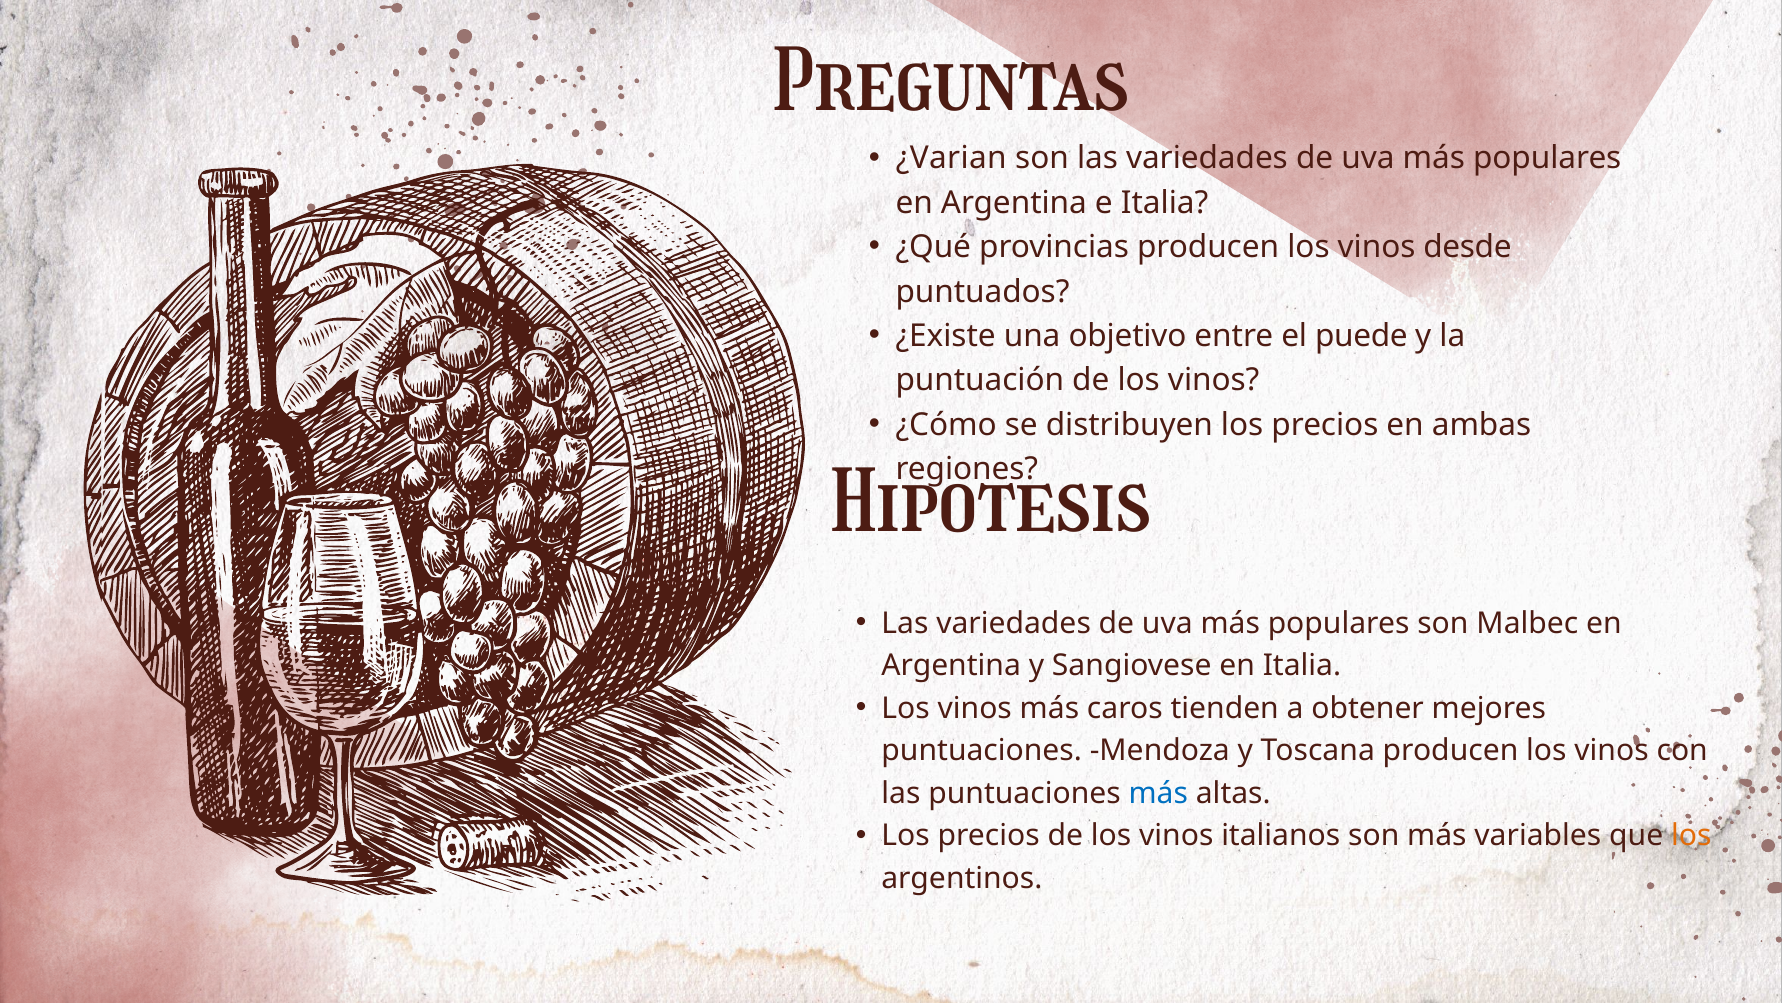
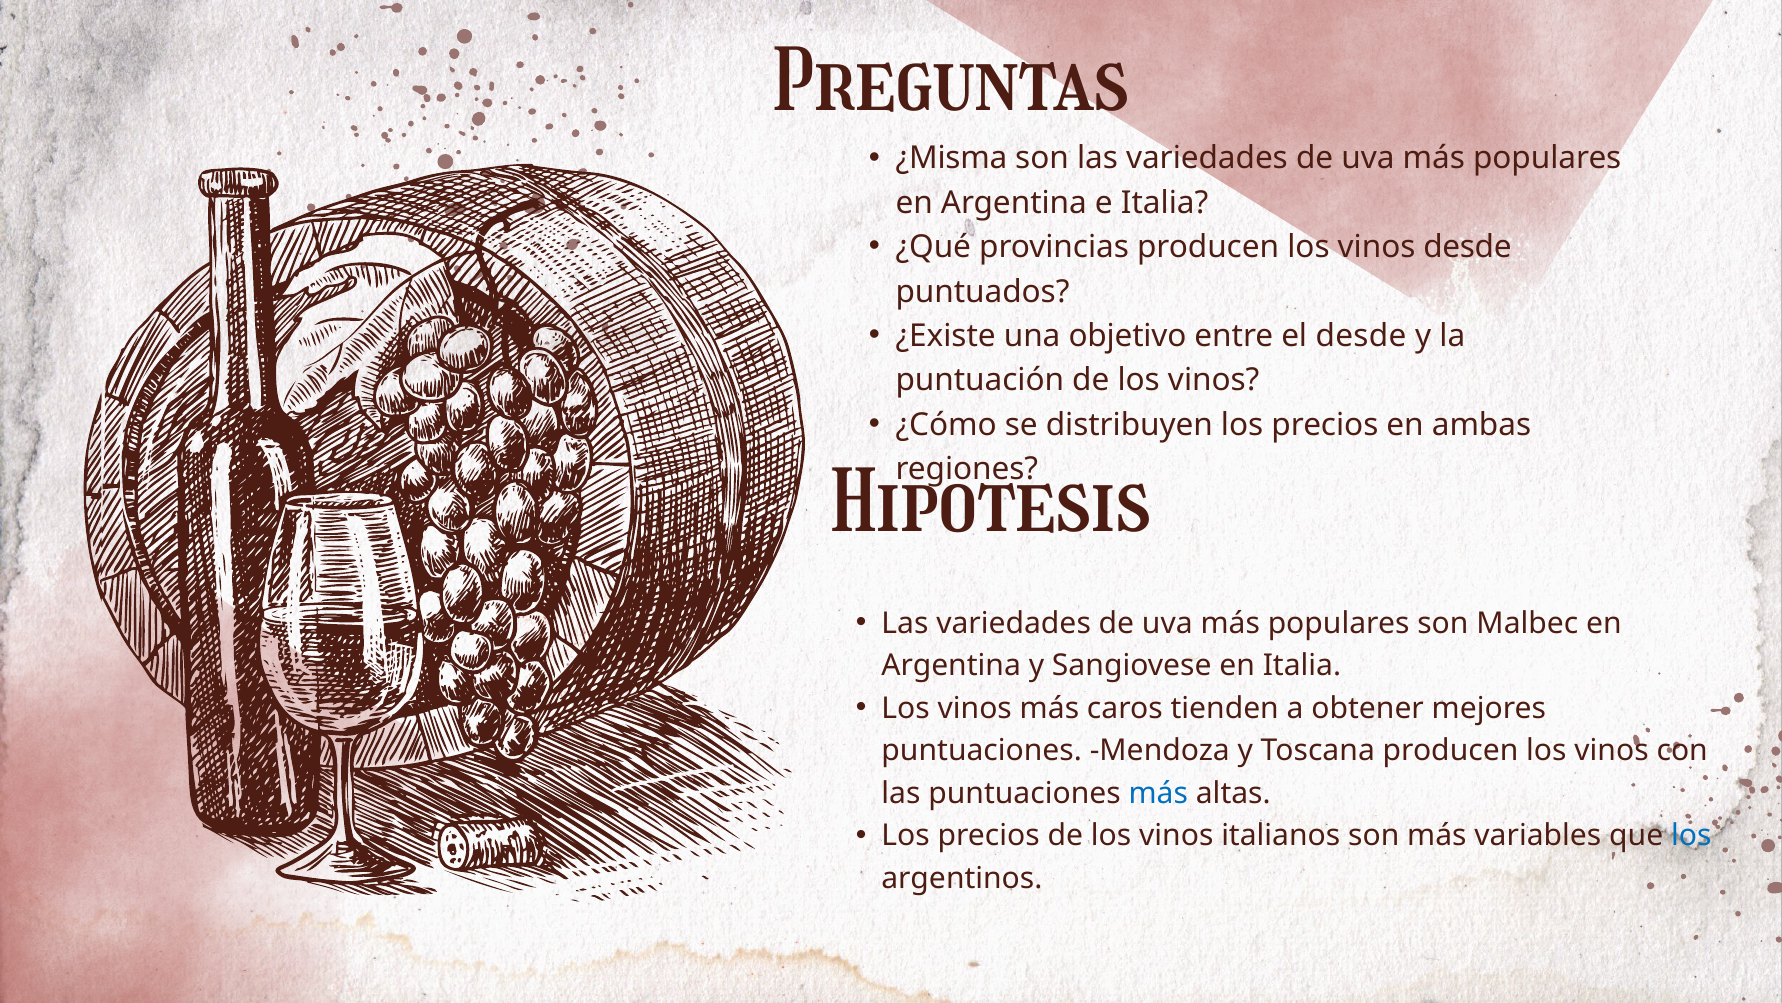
¿Varian: ¿Varian -> ¿Misma
el puede: puede -> desde
los at (1691, 835) colour: orange -> blue
